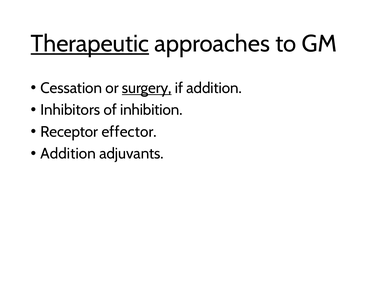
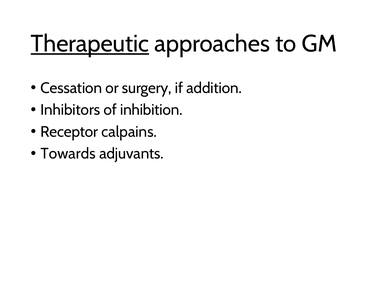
surgery underline: present -> none
effector: effector -> calpains
Addition at (68, 153): Addition -> Towards
